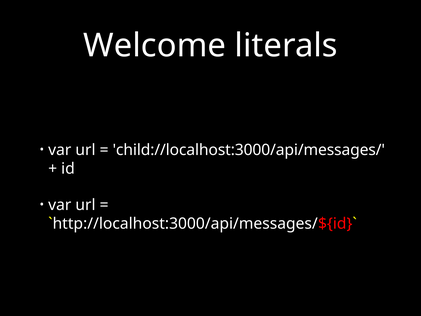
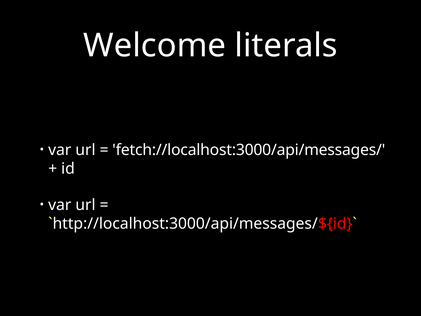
child://localhost:3000/api/messages/: child://localhost:3000/api/messages/ -> fetch://localhost:3000/api/messages/
